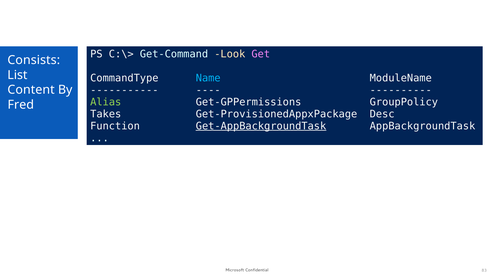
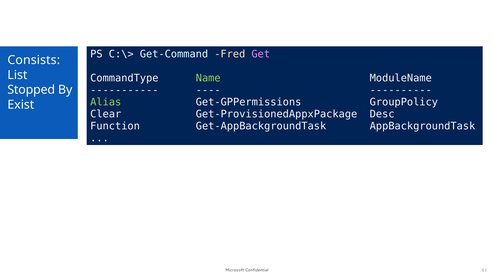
Look: Look -> Fred
Name colour: light blue -> light green
Content: Content -> Stopped
Fred: Fred -> Exist
Takes: Takes -> Clear
Get-AppBackgroundTask underline: present -> none
